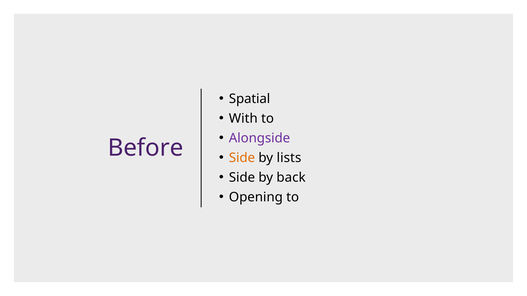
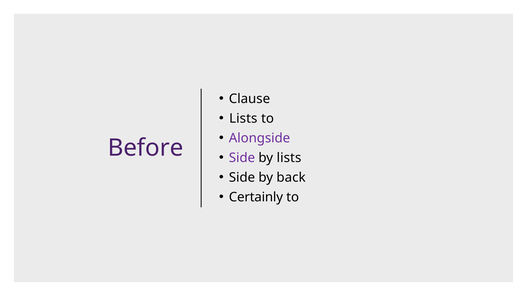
Spatial: Spatial -> Clause
With at (243, 119): With -> Lists
Side at (242, 158) colour: orange -> purple
Opening: Opening -> Certainly
